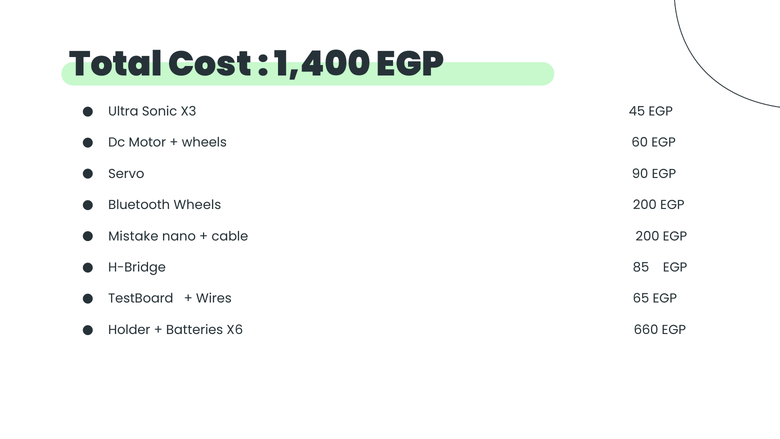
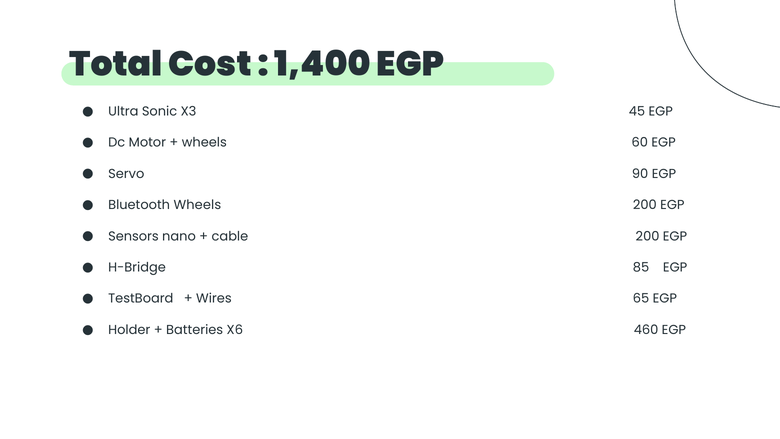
Mistake: Mistake -> Sensors
660: 660 -> 460
